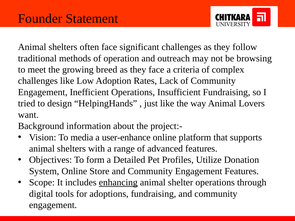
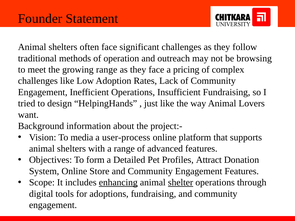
growing breed: breed -> range
criteria: criteria -> pricing
user-enhance: user-enhance -> user-process
Utilize: Utilize -> Attract
shelter underline: none -> present
